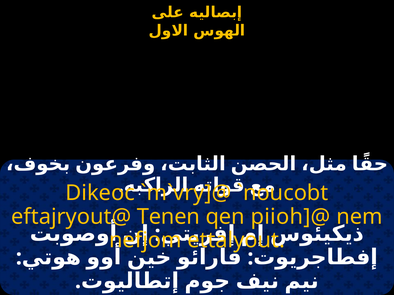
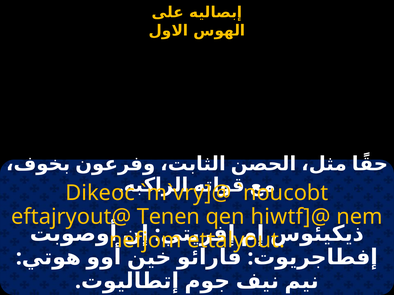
piioh]@: piioh]@ -> hiwtf]@
